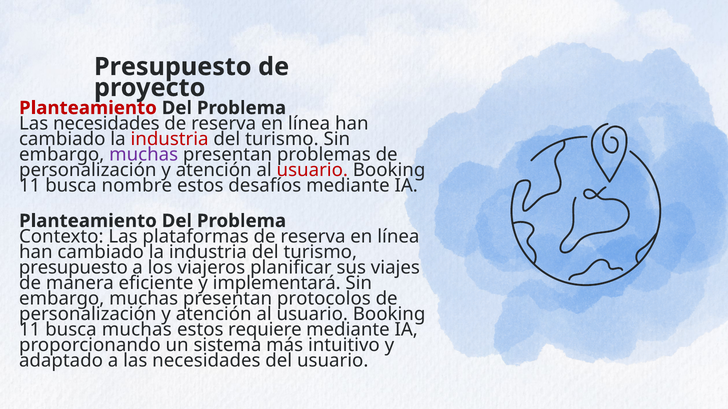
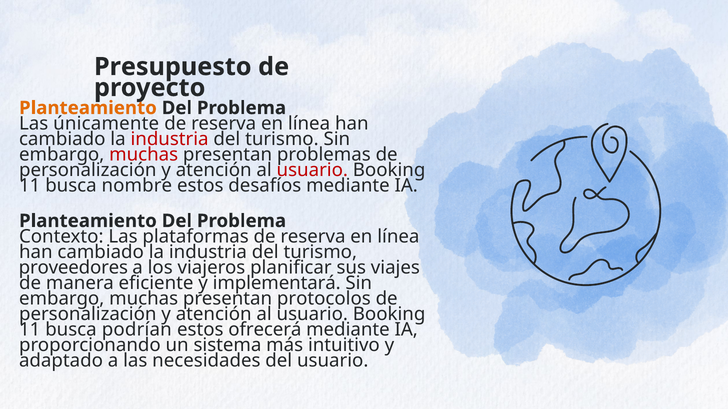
Planteamiento at (88, 108) colour: red -> orange
necesidades at (106, 124): necesidades -> únicamente
muchas at (144, 155) colour: purple -> red
presupuesto at (73, 268): presupuesto -> proveedores
busca muchas: muchas -> podrían
requiere: requiere -> ofrecerá
